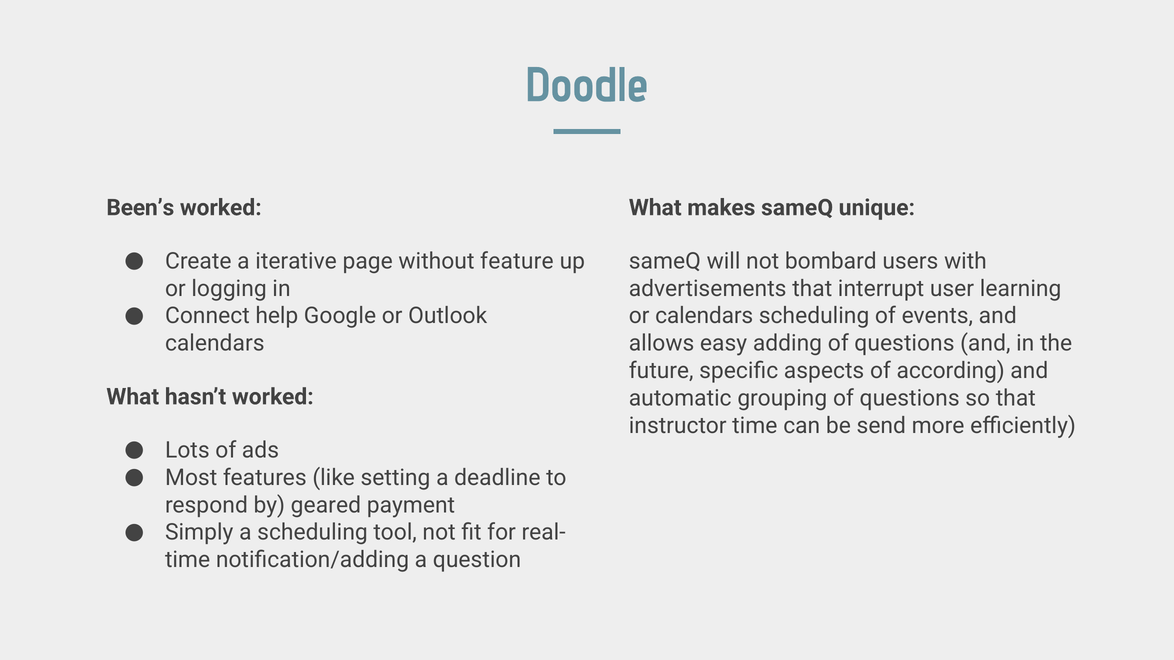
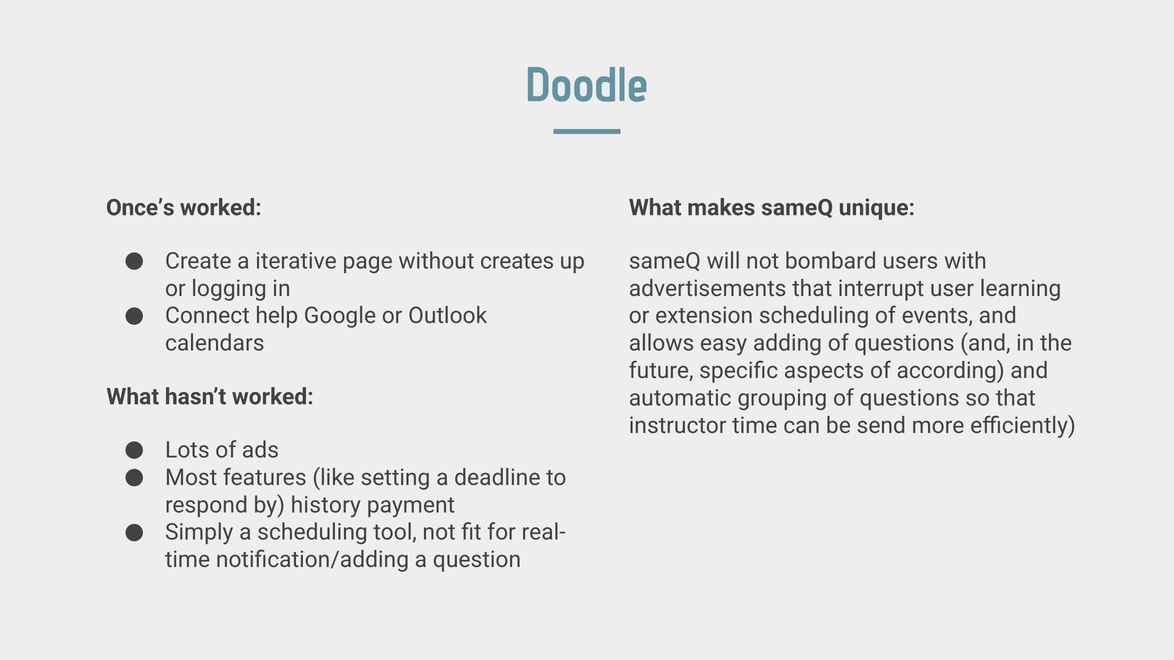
Been’s: Been’s -> Once’s
feature: feature -> creates
or calendars: calendars -> extension
geared: geared -> history
